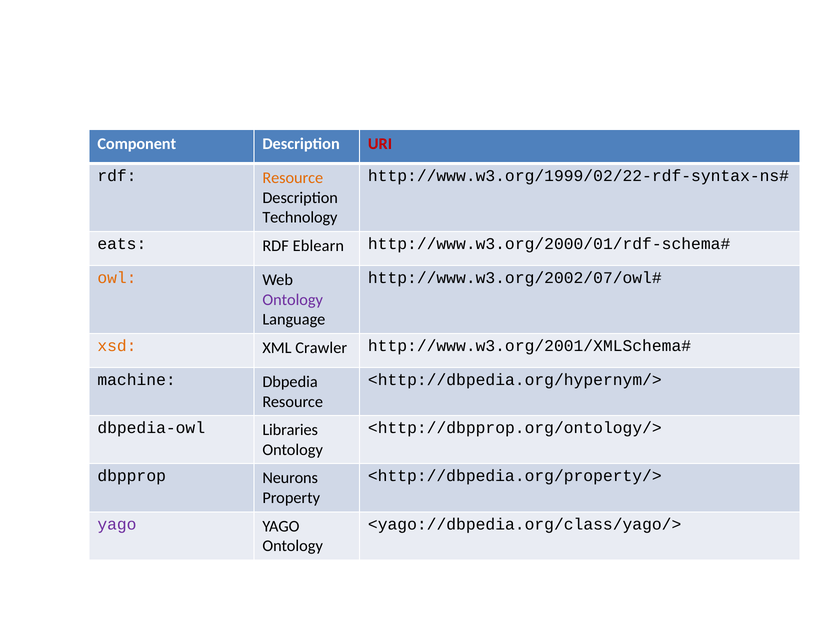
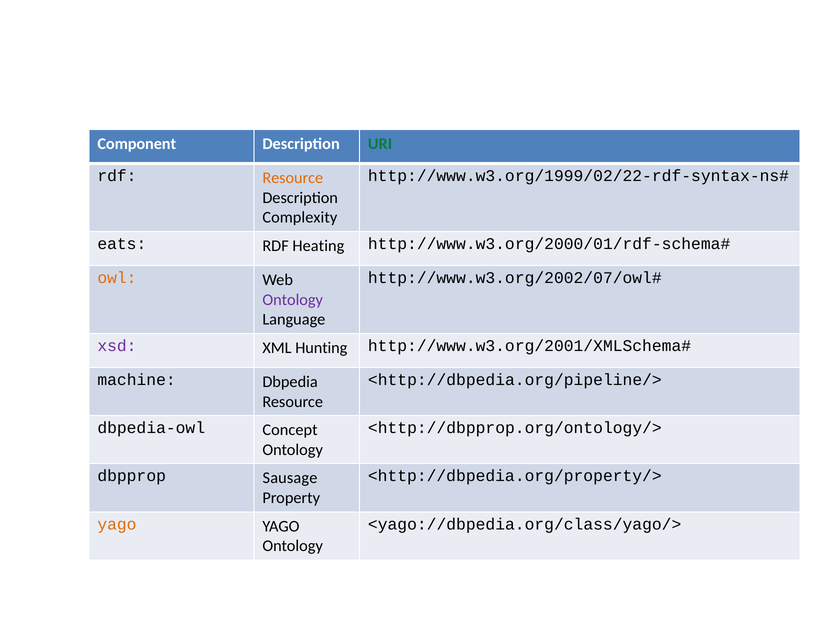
URI colour: red -> green
Technology: Technology -> Complexity
Eblearn: Eblearn -> Heating
xsd colour: orange -> purple
Crawler: Crawler -> Hunting
<http://dbpedia.org/hypernym/>: <http://dbpedia.org/hypernym/> -> <http://dbpedia.org/pipeline/>
Libraries: Libraries -> Concept
Neurons: Neurons -> Sausage
yago at (117, 524) colour: purple -> orange
